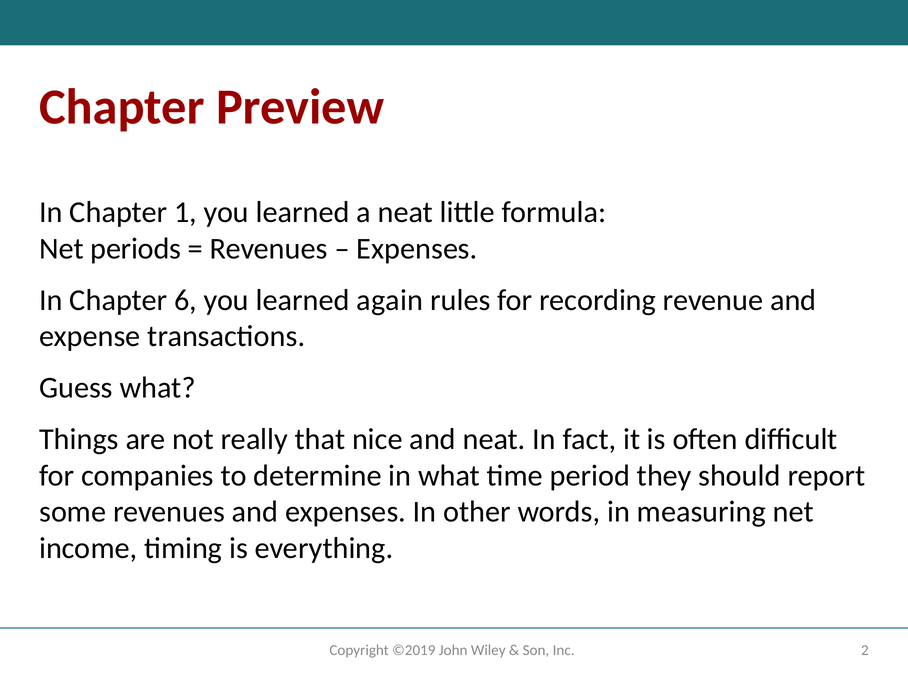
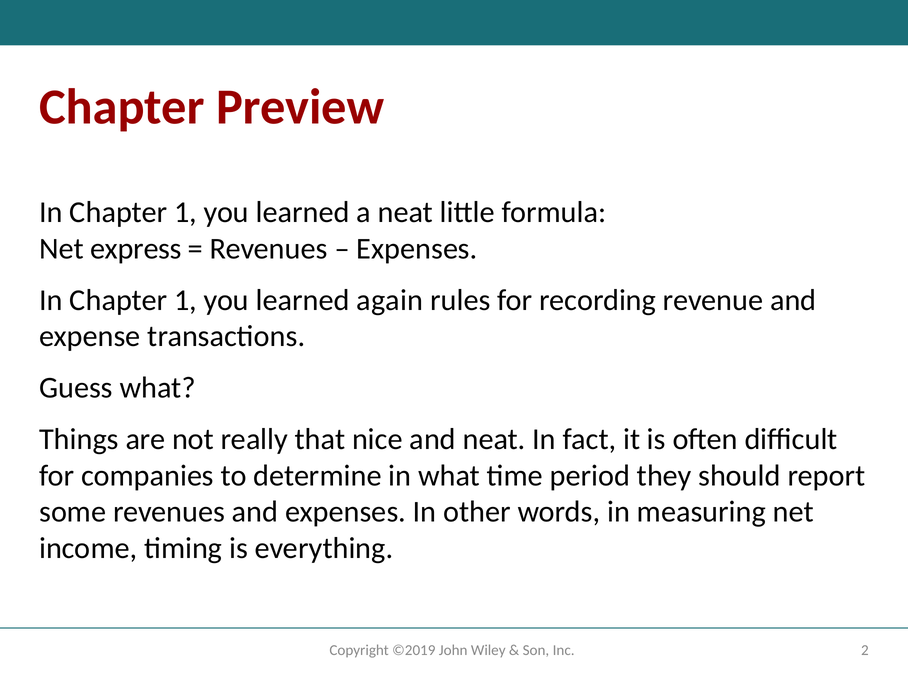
periods: periods -> express
6 at (185, 300): 6 -> 1
